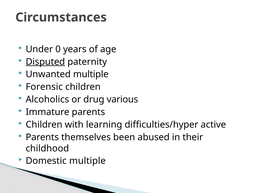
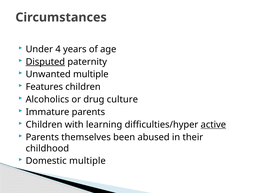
0: 0 -> 4
Forensic: Forensic -> Features
various: various -> culture
active underline: none -> present
